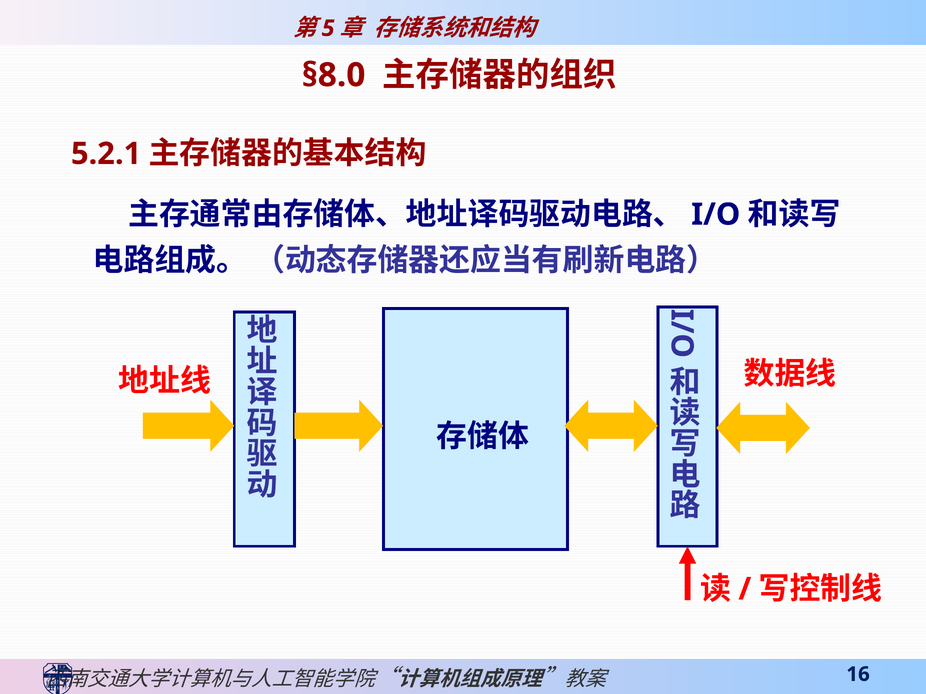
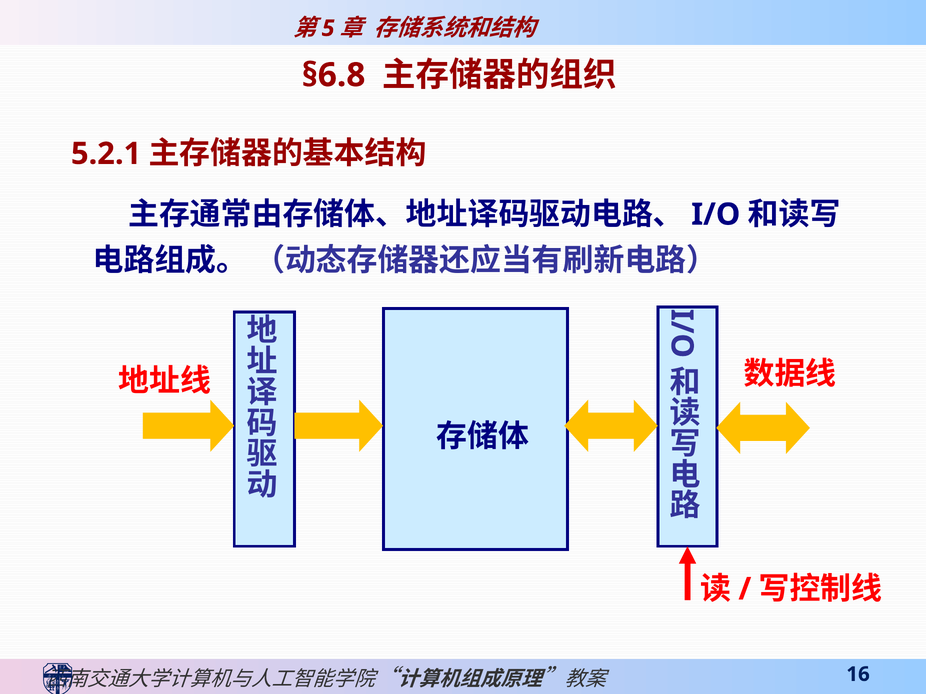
§8.0: §8.0 -> §6.8
